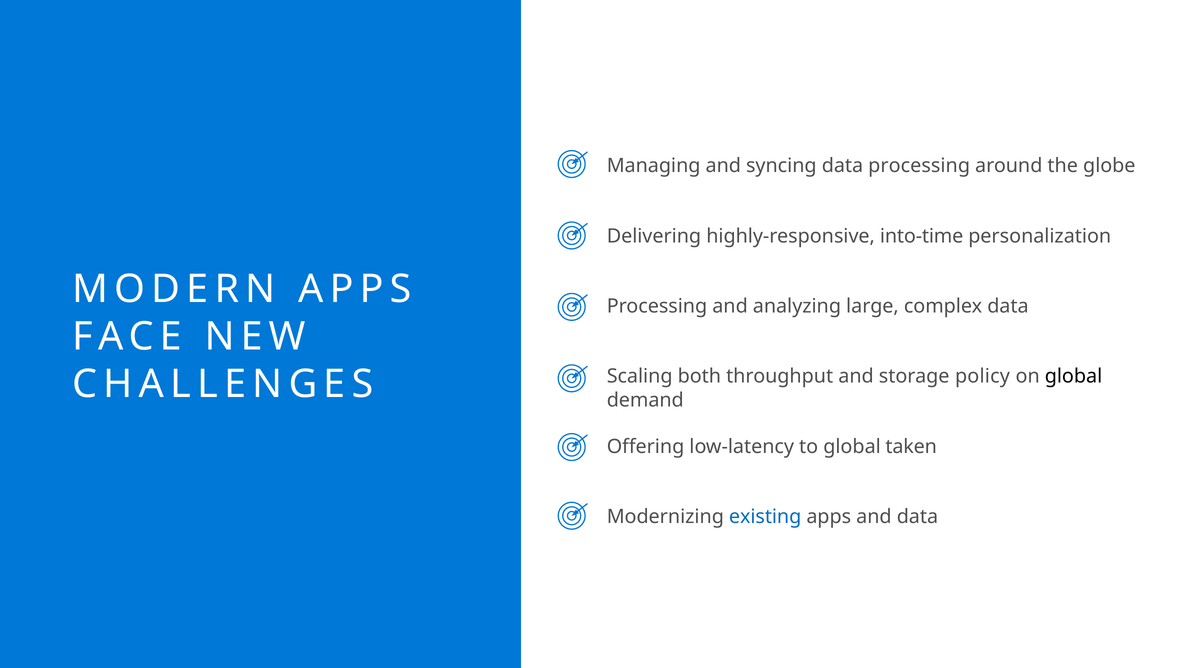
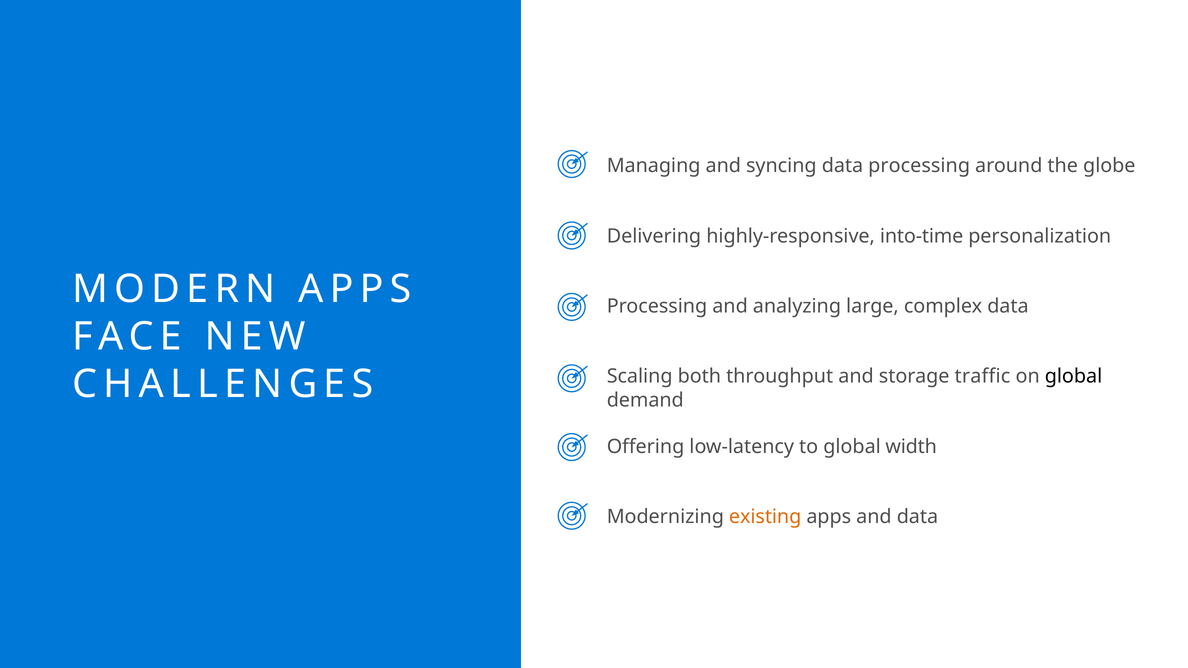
policy: policy -> traffic
taken: taken -> width
existing colour: blue -> orange
